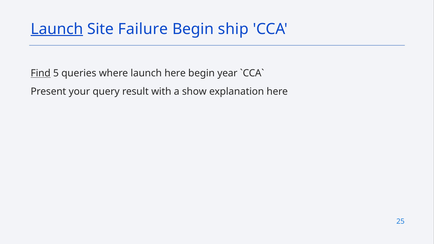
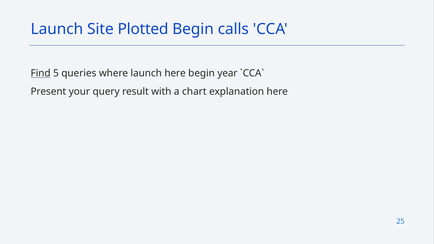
Launch at (57, 29) underline: present -> none
Failure: Failure -> Plotted
ship: ship -> calls
show: show -> chart
